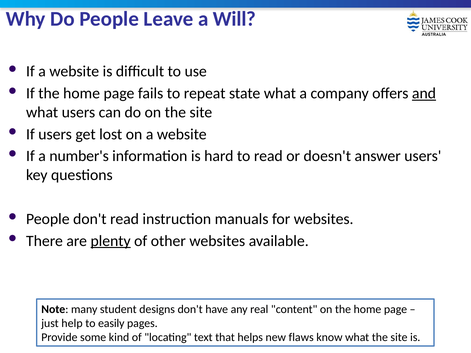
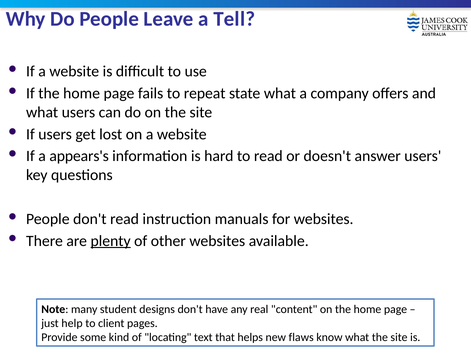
Will: Will -> Tell
and underline: present -> none
number's: number's -> appears's
easily: easily -> client
